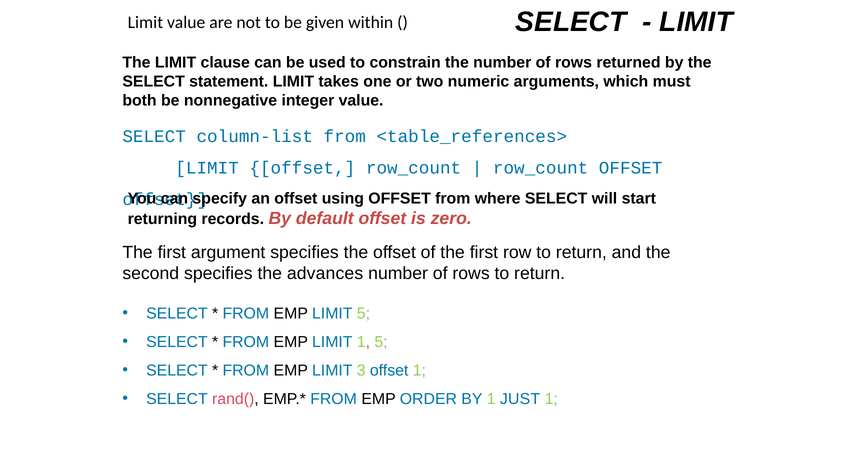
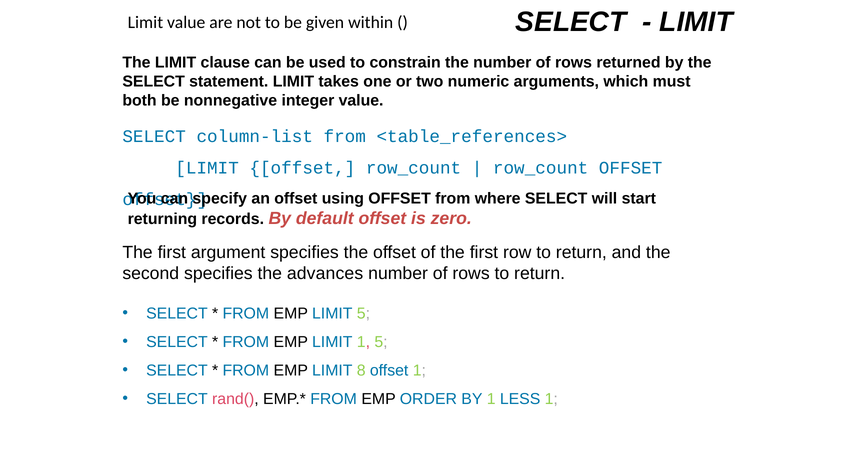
3: 3 -> 8
JUST: JUST -> LESS
